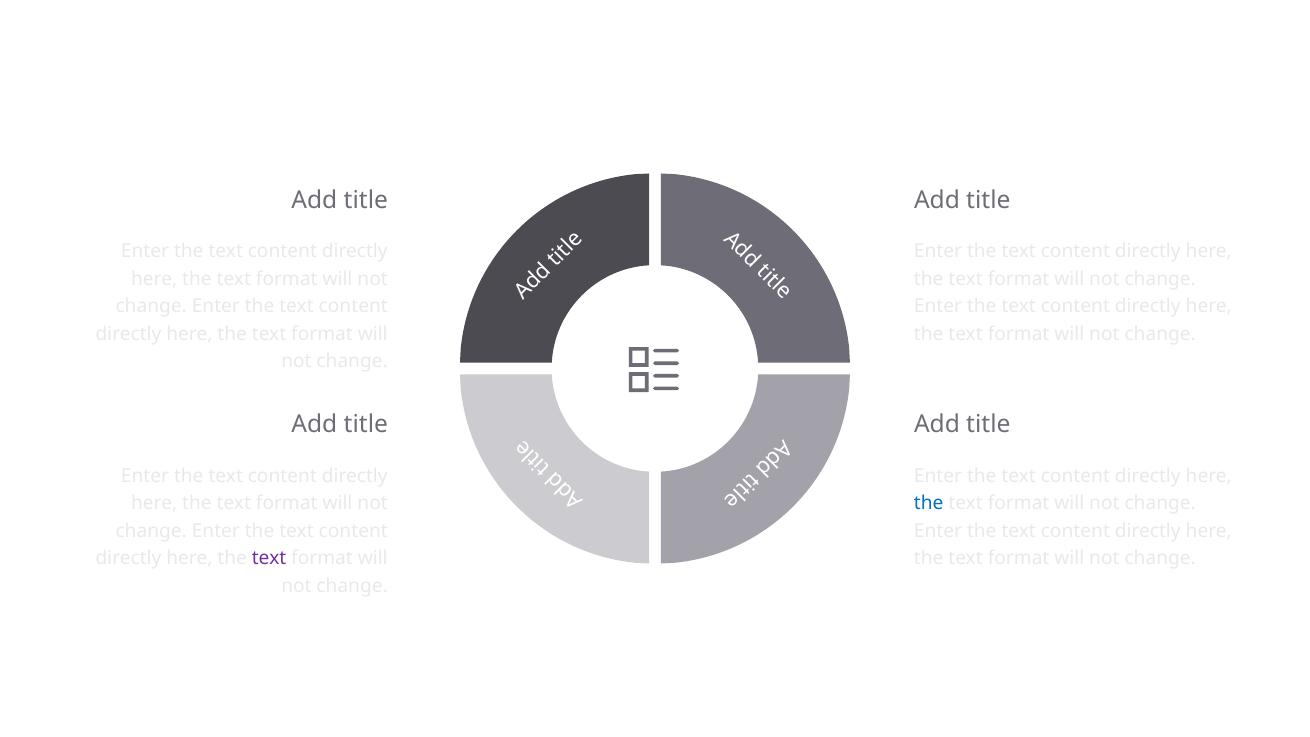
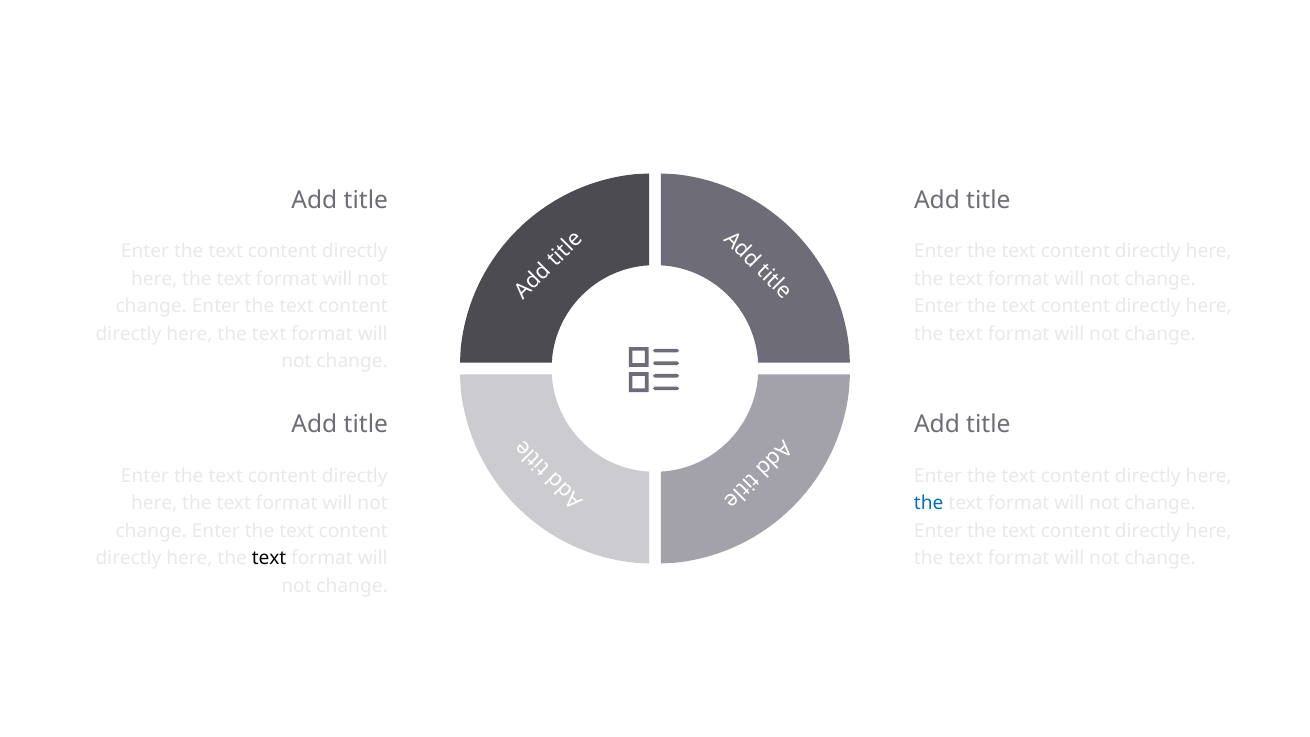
text at (269, 558) colour: purple -> black
